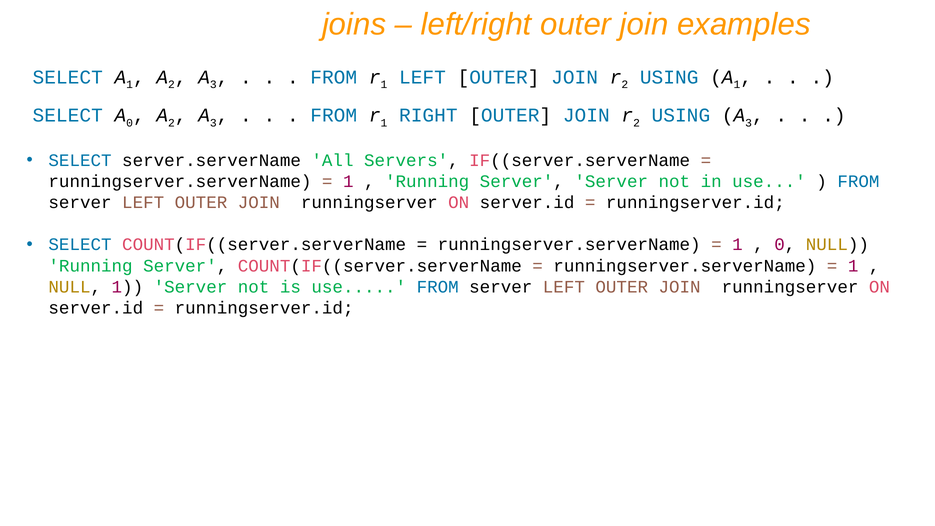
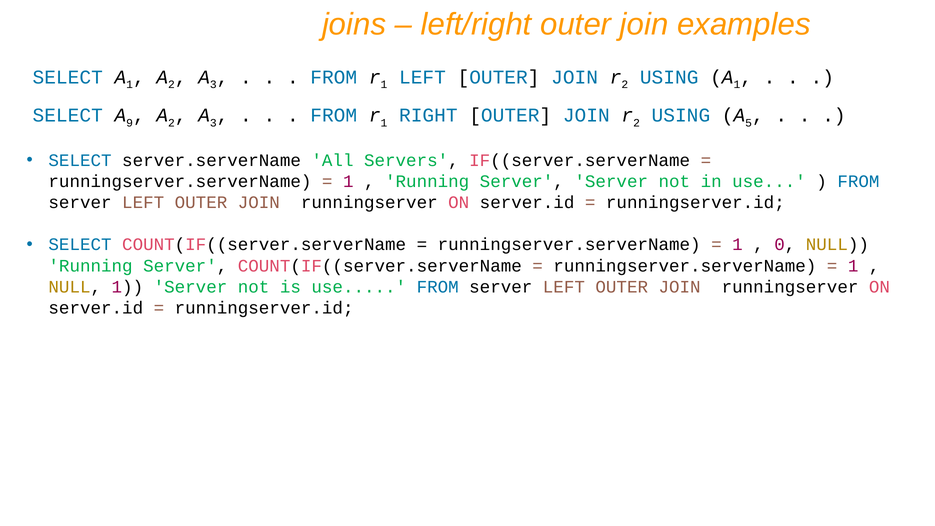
0 at (130, 123): 0 -> 9
3 at (749, 123): 3 -> 5
